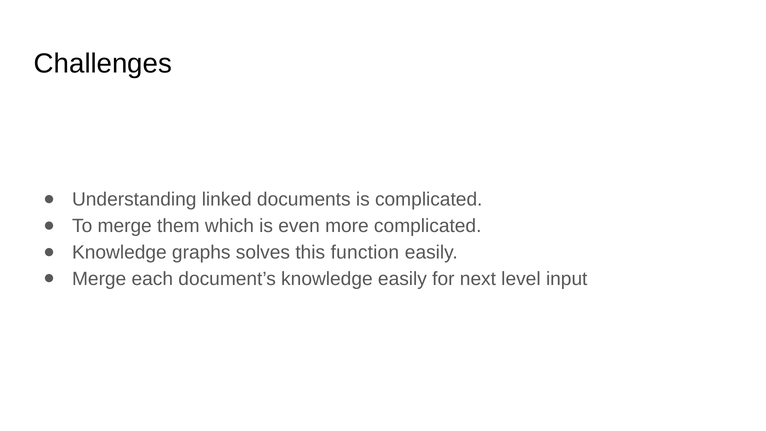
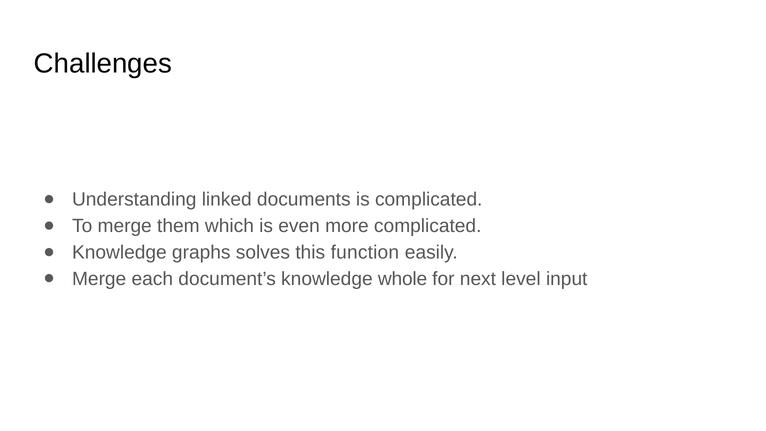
knowledge easily: easily -> whole
